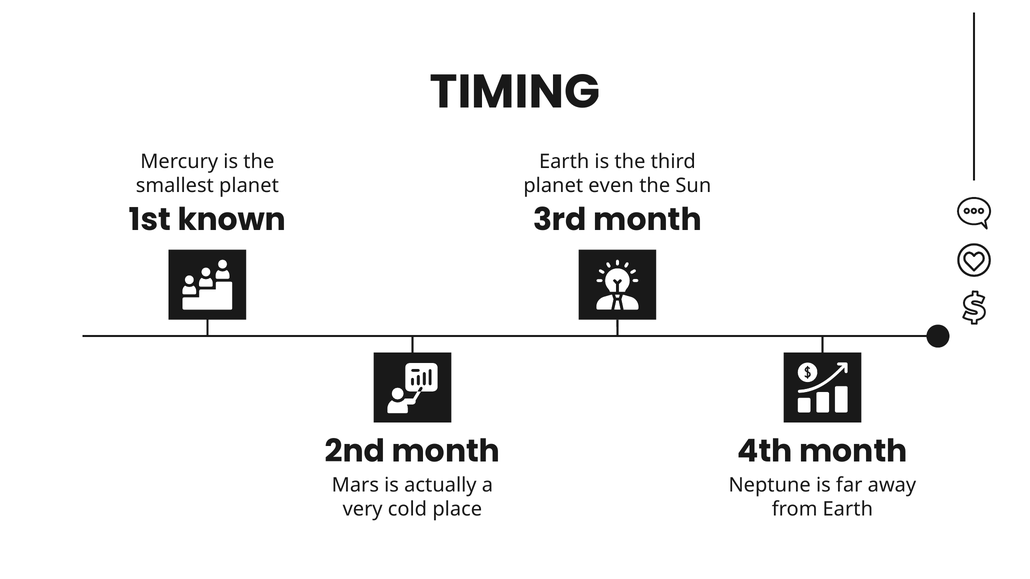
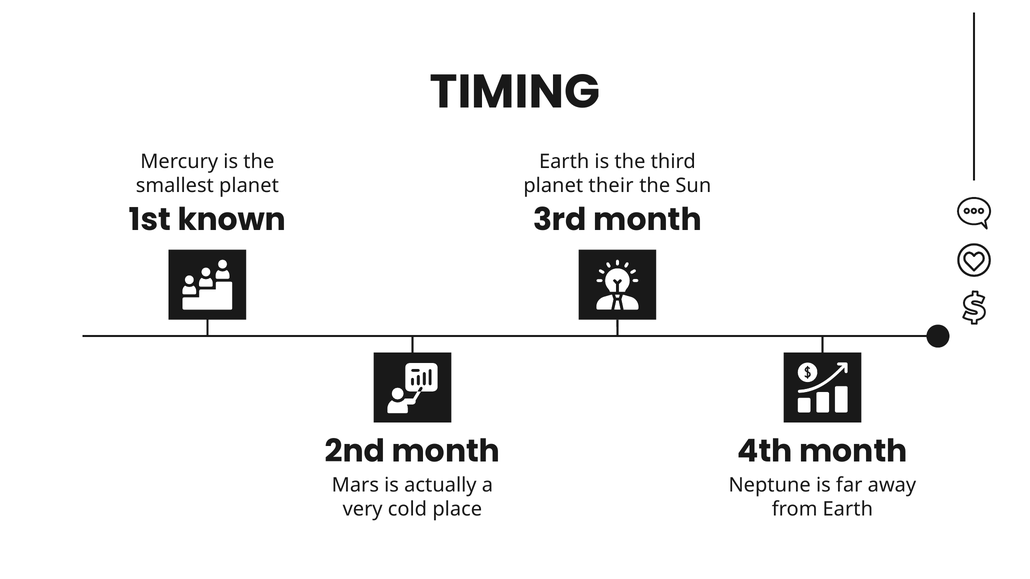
even: even -> their
